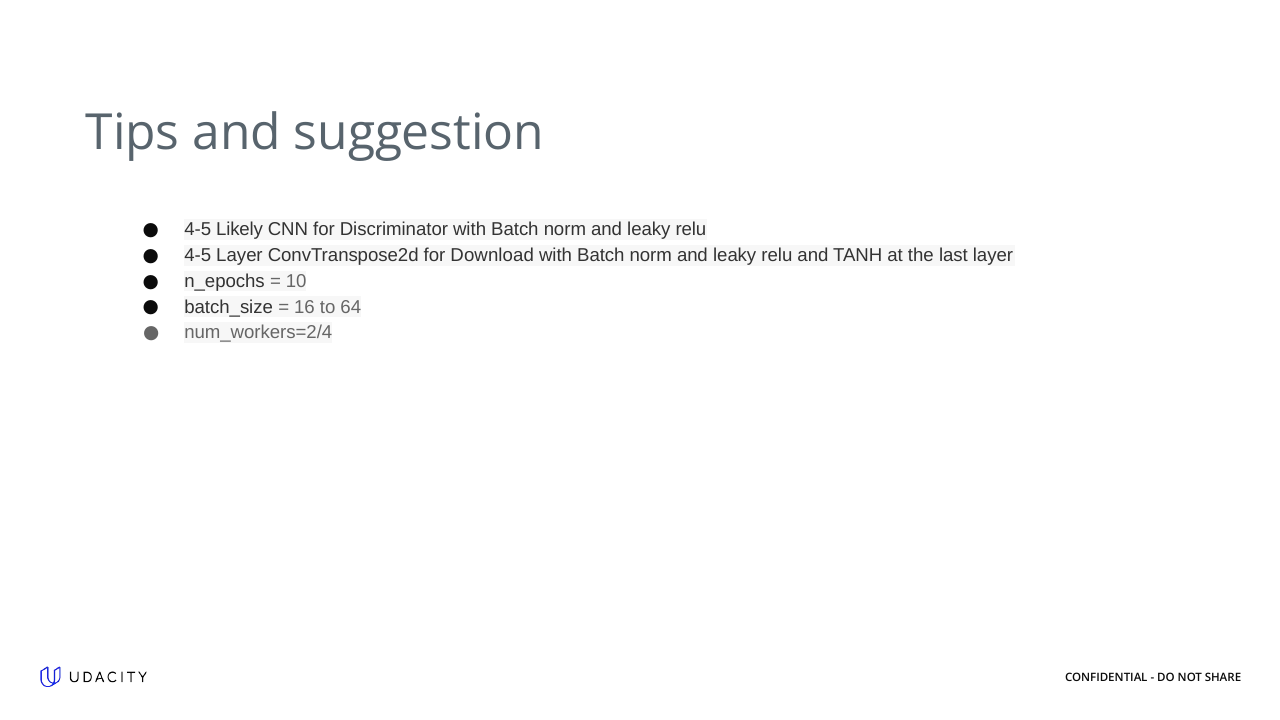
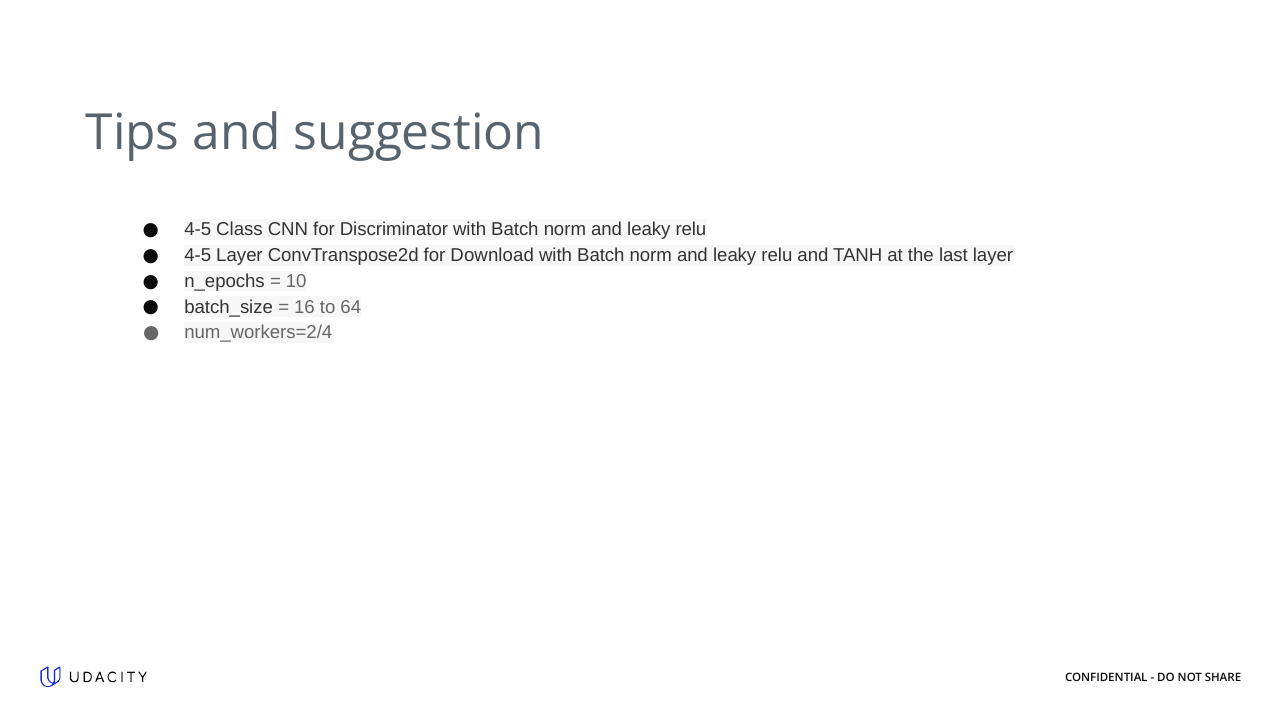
Likely: Likely -> Class
